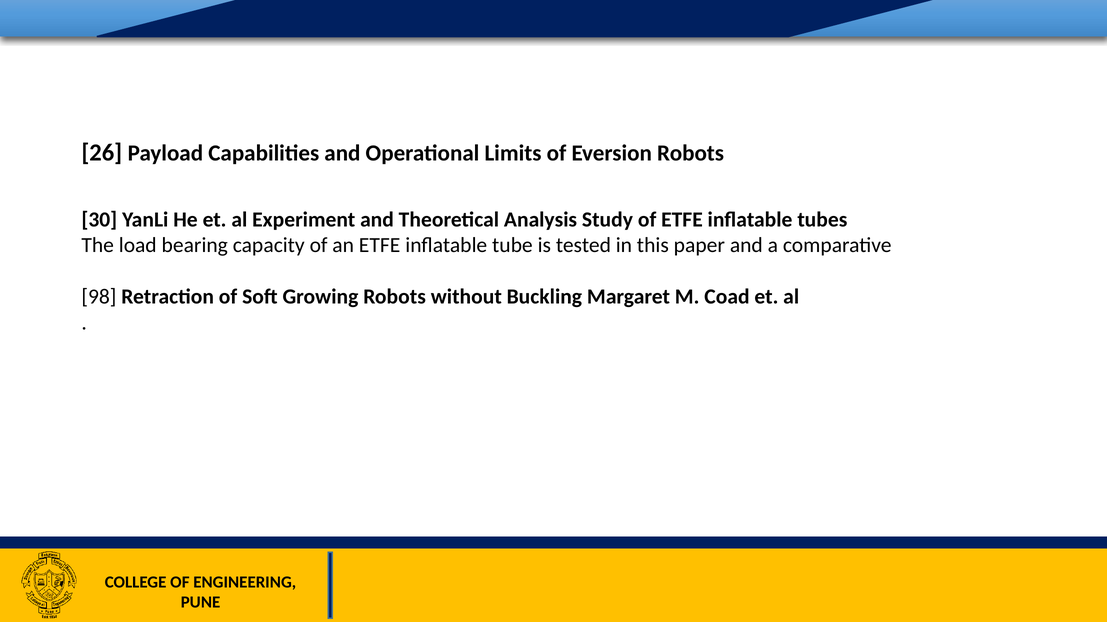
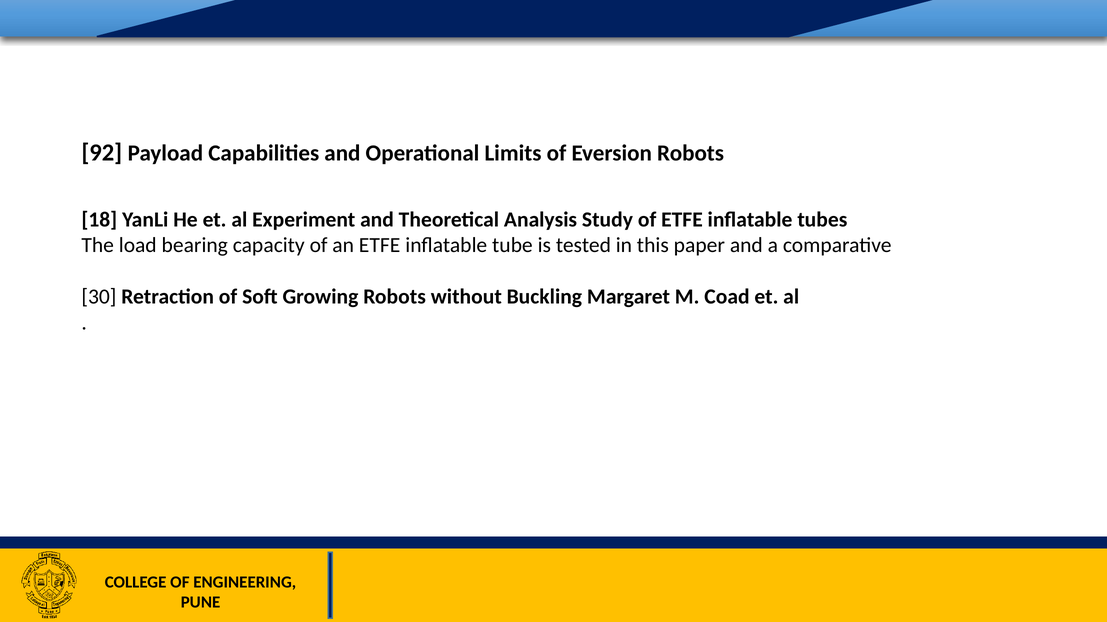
26: 26 -> 92
30: 30 -> 18
98: 98 -> 30
